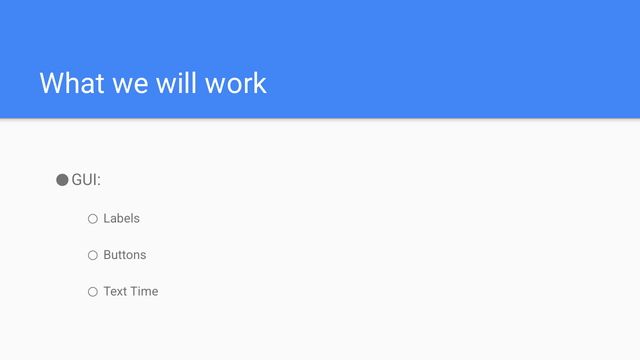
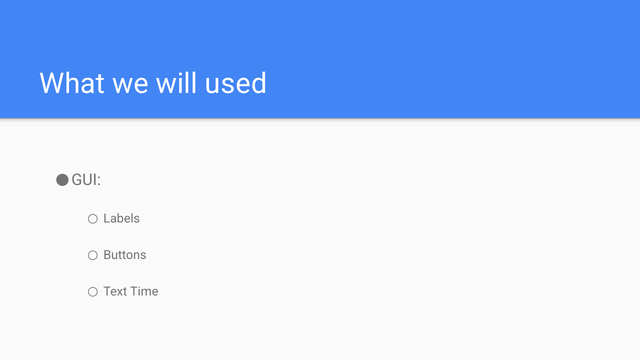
work: work -> used
